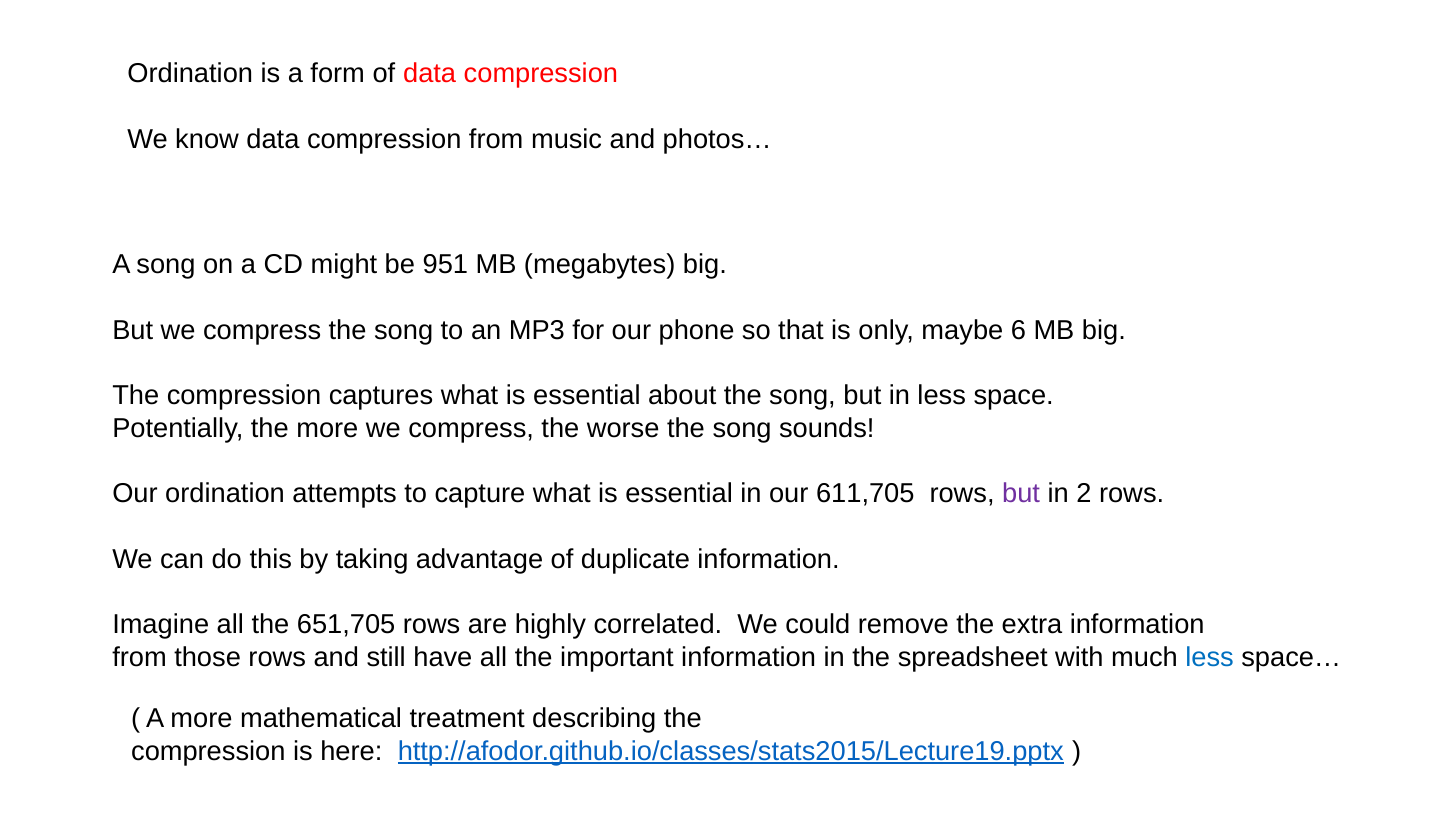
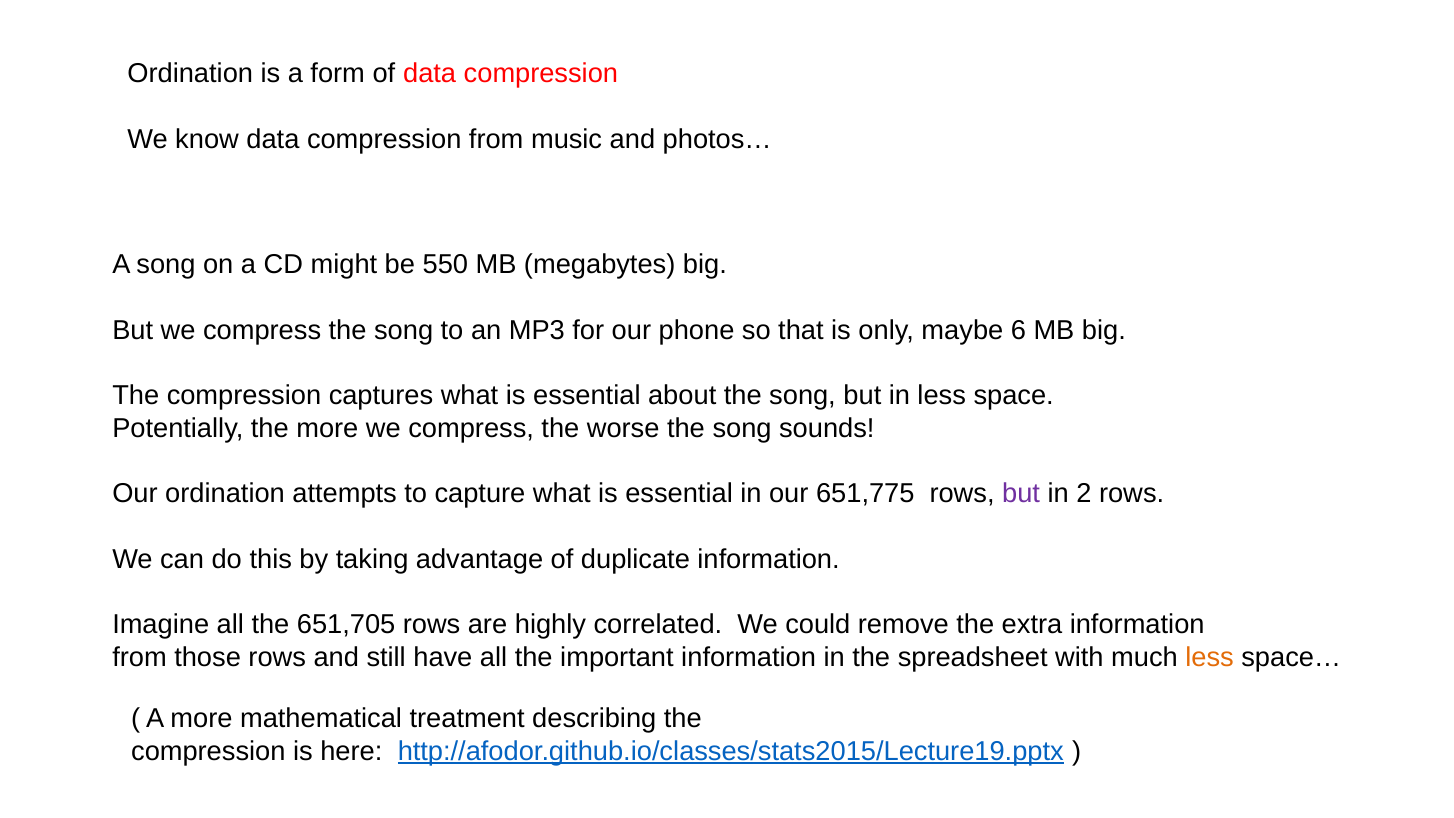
951: 951 -> 550
611,705: 611,705 -> 651,775
less at (1210, 657) colour: blue -> orange
